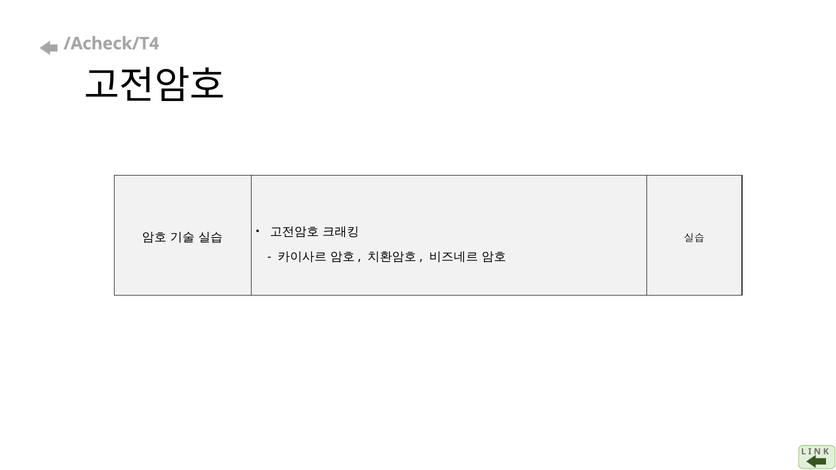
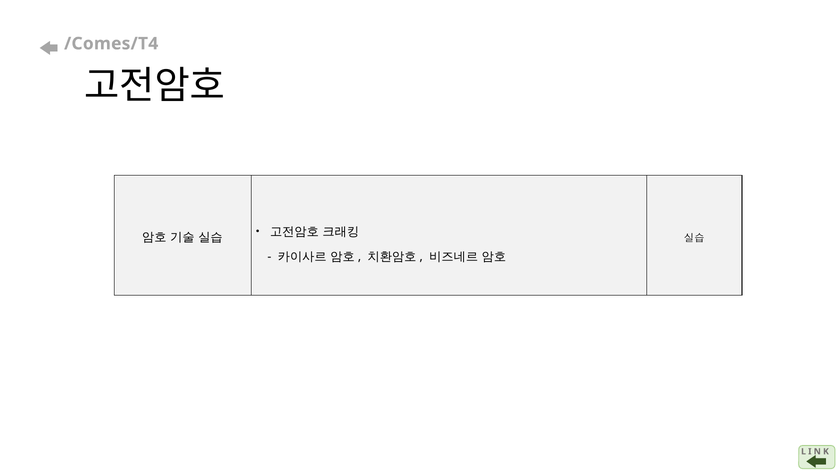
/Acheck/T4: /Acheck/T4 -> /Comes/T4
